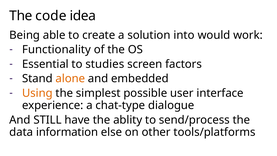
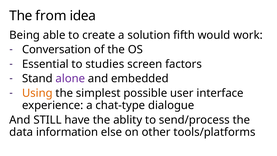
code: code -> from
into: into -> fifth
Functionality: Functionality -> Conversation
alone colour: orange -> purple
